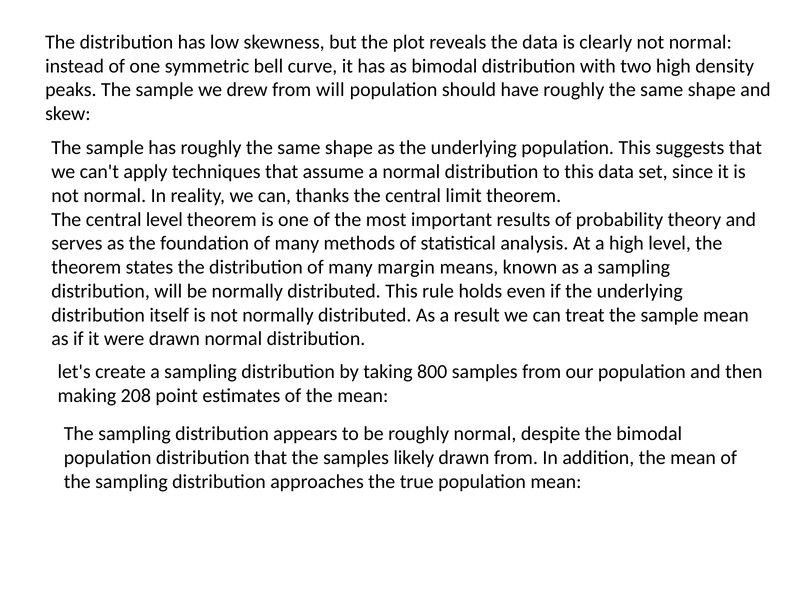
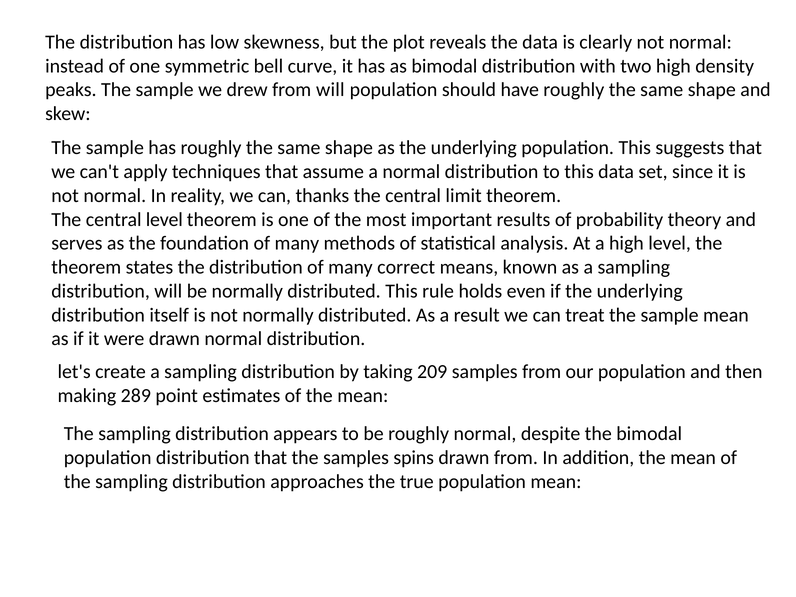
margin: margin -> correct
800: 800 -> 209
208: 208 -> 289
likely: likely -> spins
